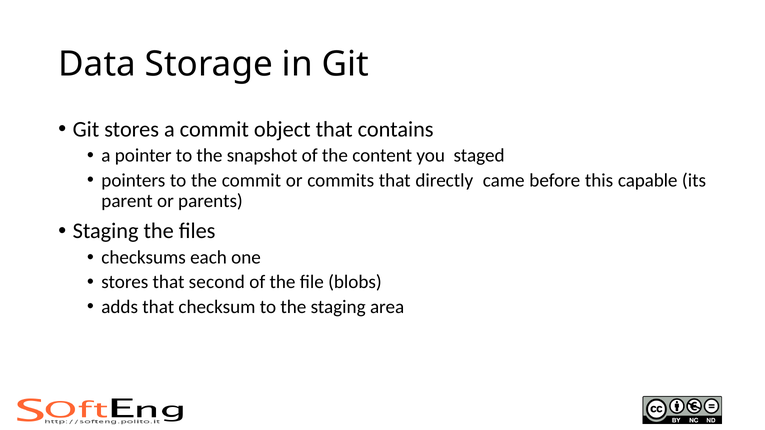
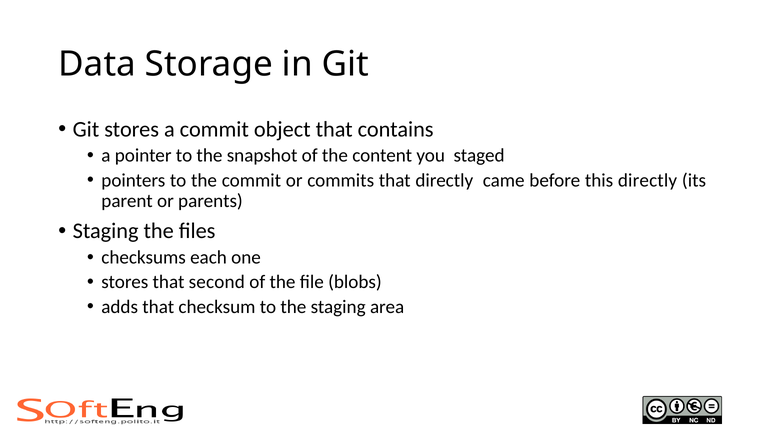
this capable: capable -> directly
